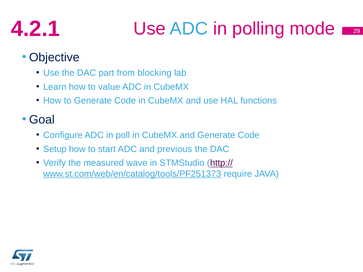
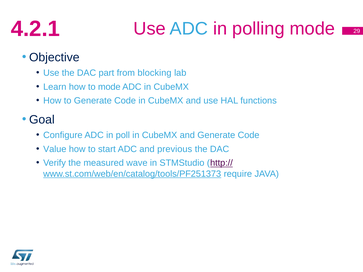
to value: value -> mode
Setup: Setup -> Value
